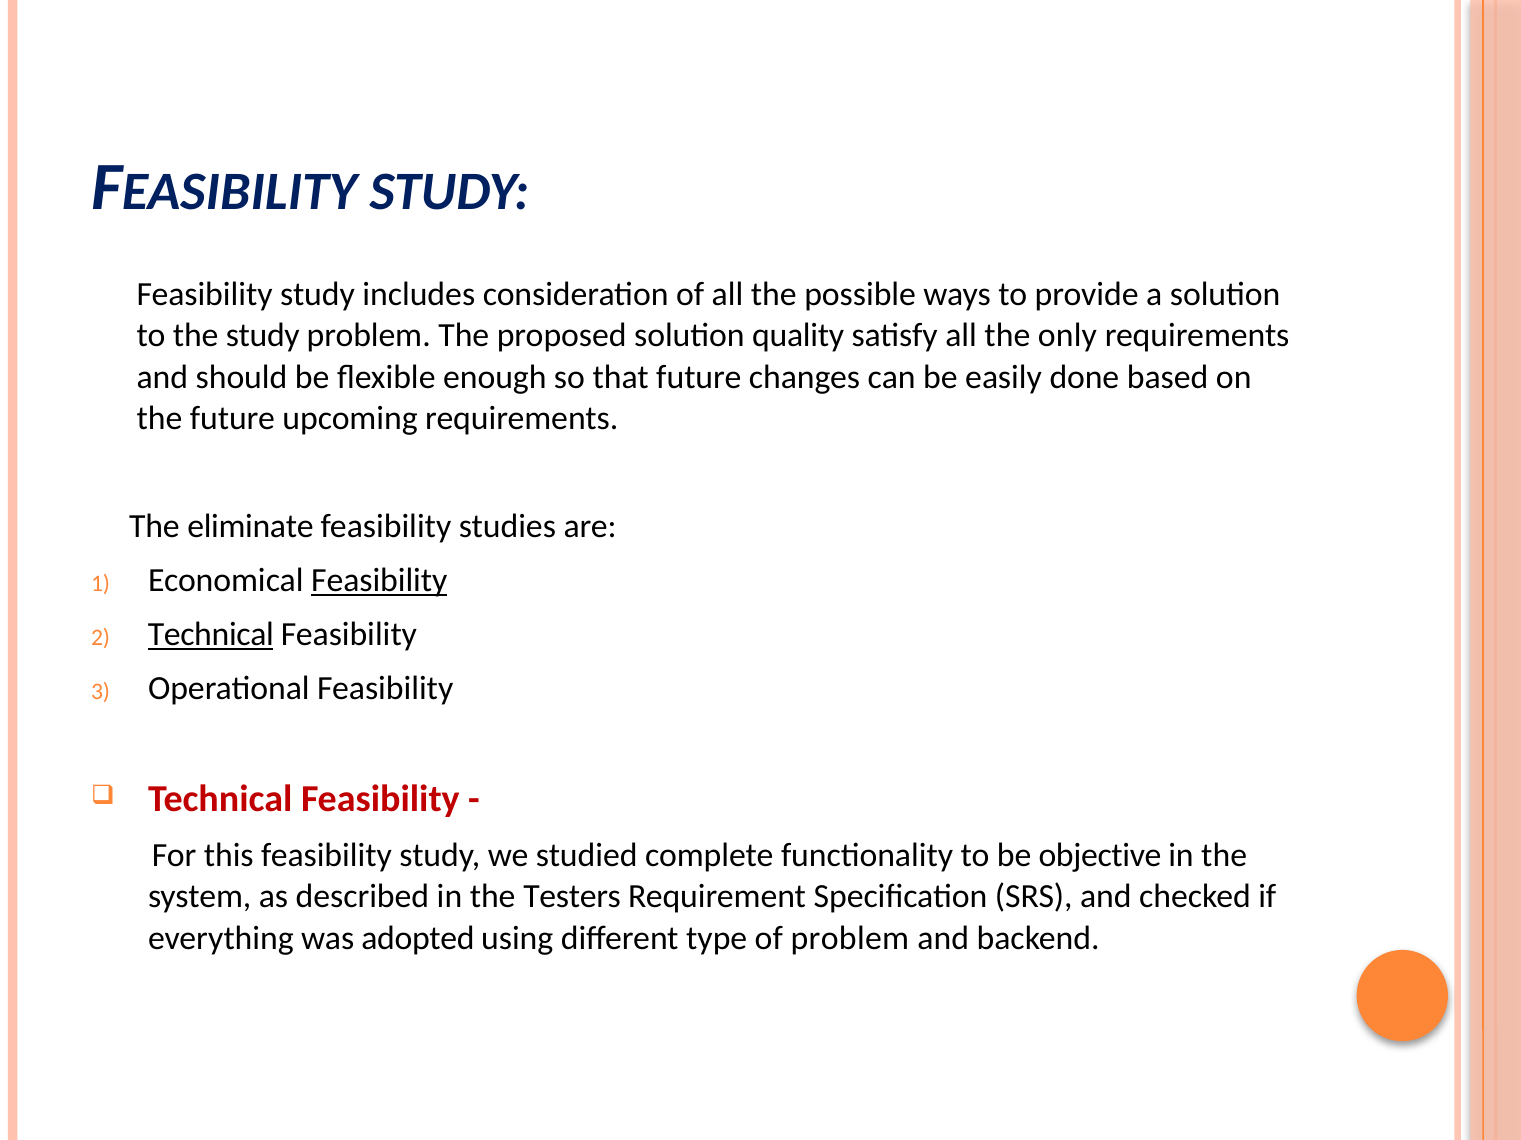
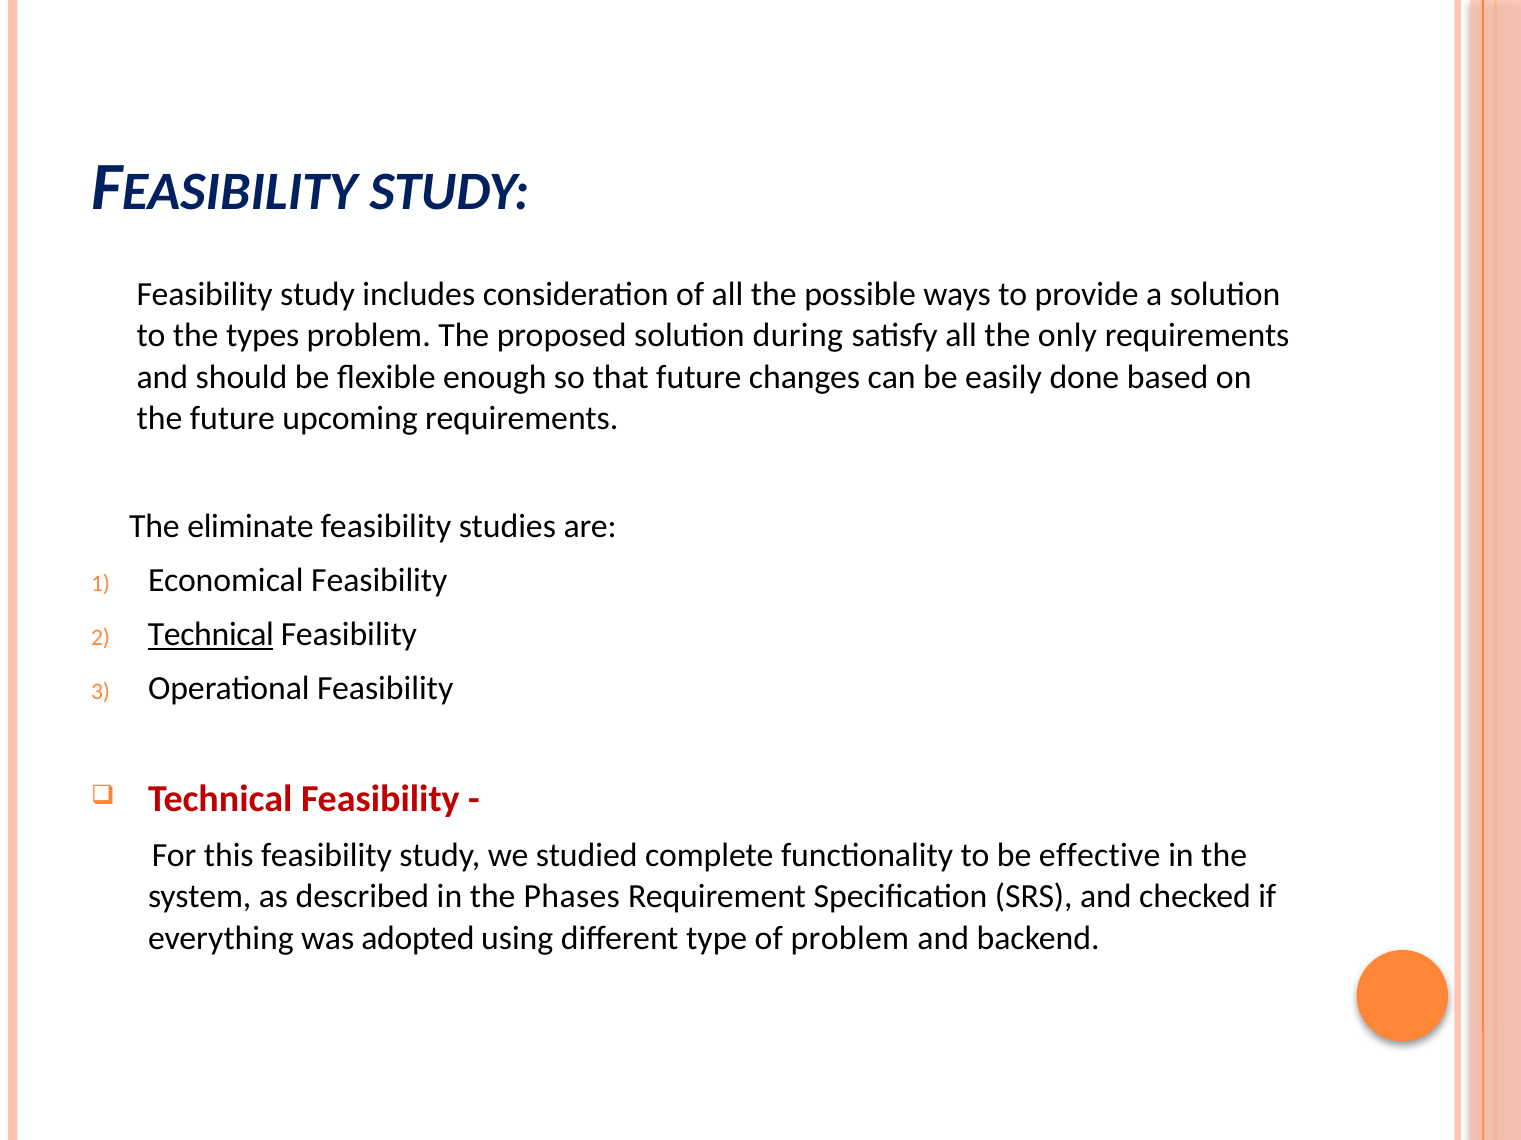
the study: study -> types
quality: quality -> during
Feasibility at (379, 581) underline: present -> none
objective: objective -> effective
Testers: Testers -> Phases
